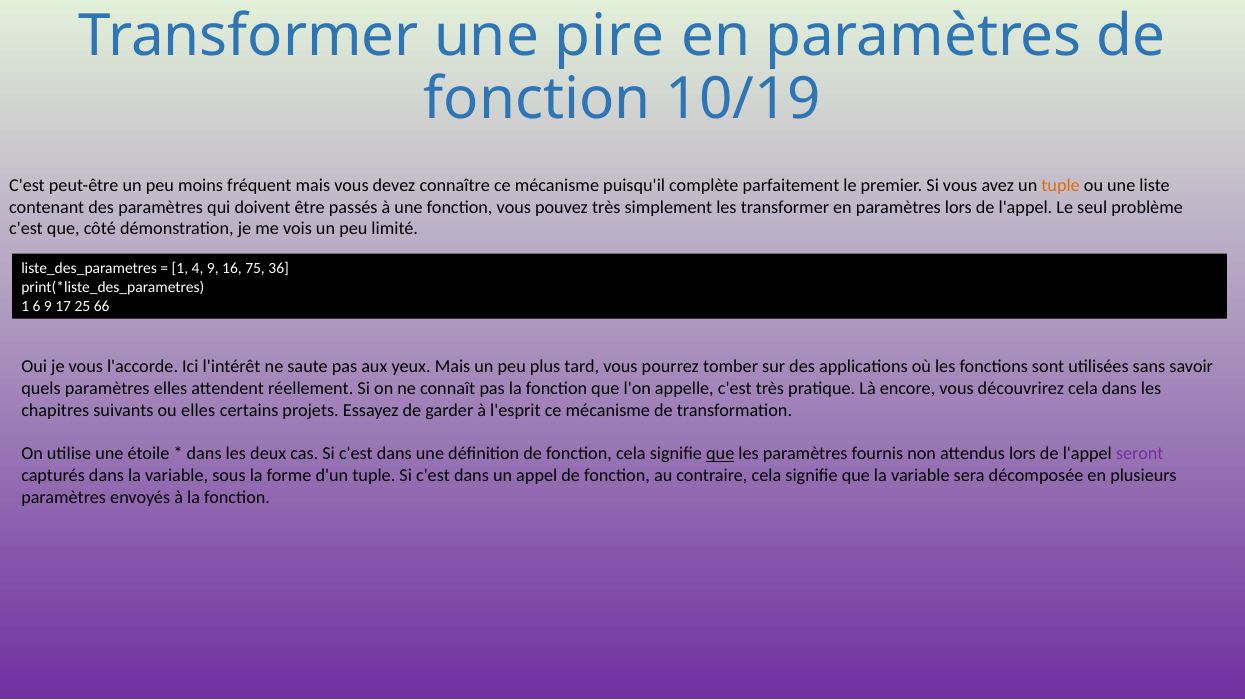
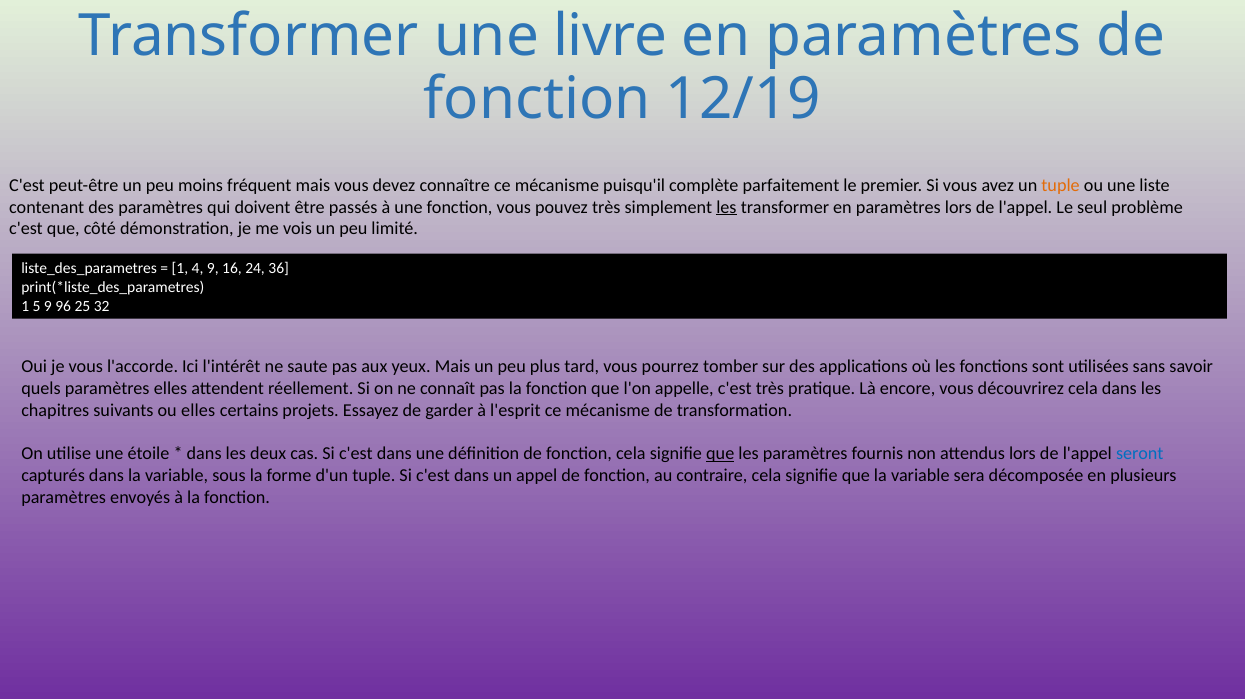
pire: pire -> livre
10/19: 10/19 -> 12/19
les at (726, 207) underline: none -> present
75: 75 -> 24
6: 6 -> 5
17: 17 -> 96
66: 66 -> 32
seront colour: purple -> blue
